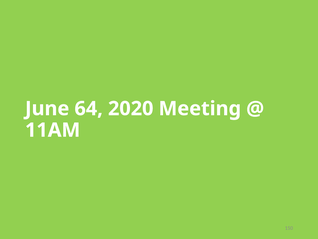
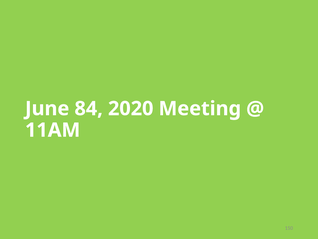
64: 64 -> 84
